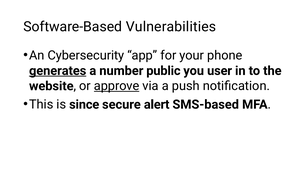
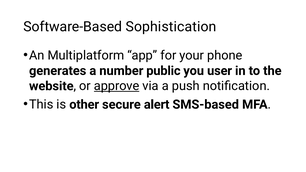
Vulnerabilities: Vulnerabilities -> Sophistication
Cybersecurity: Cybersecurity -> Multiplatform
generates underline: present -> none
since: since -> other
